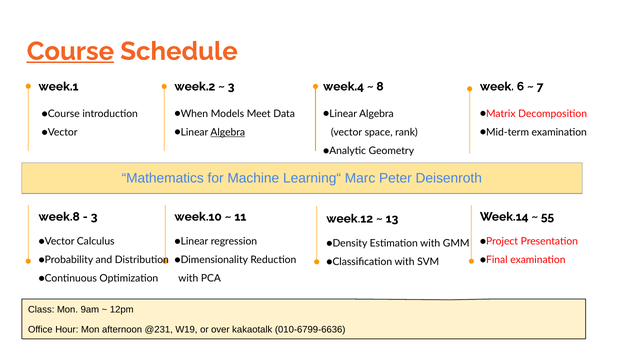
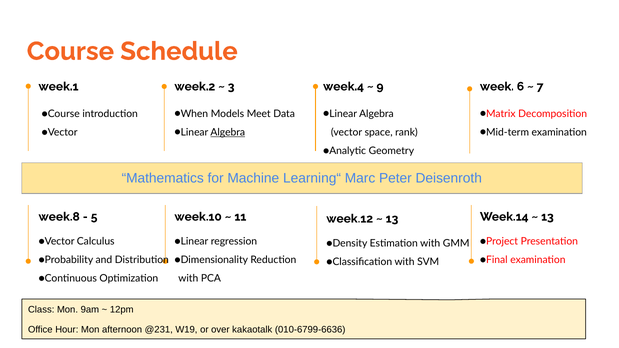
Course underline: present -> none
8: 8 -> 9
3 at (94, 217): 3 -> 5
55 at (547, 217): 55 -> 13
